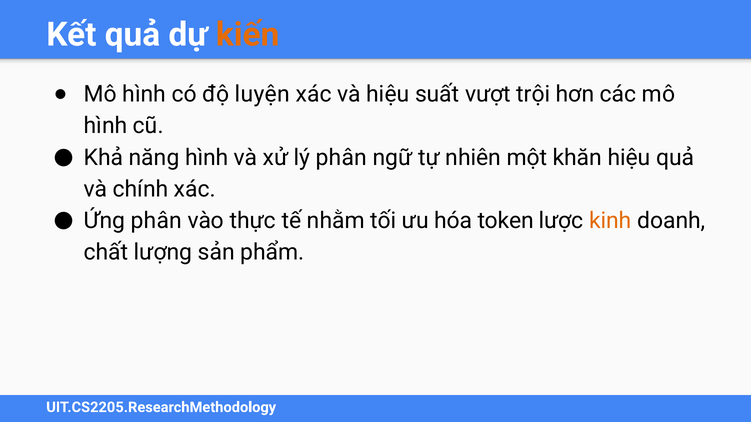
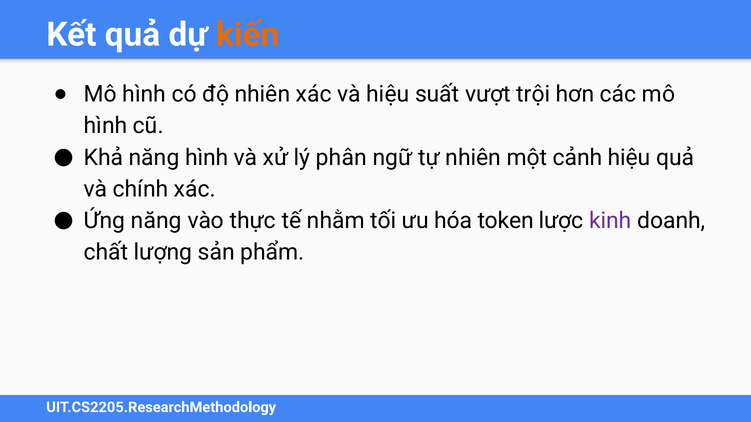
độ luyện: luyện -> nhiên
khăn: khăn -> cảnh
Ứng phân: phân -> năng
kinh colour: orange -> purple
